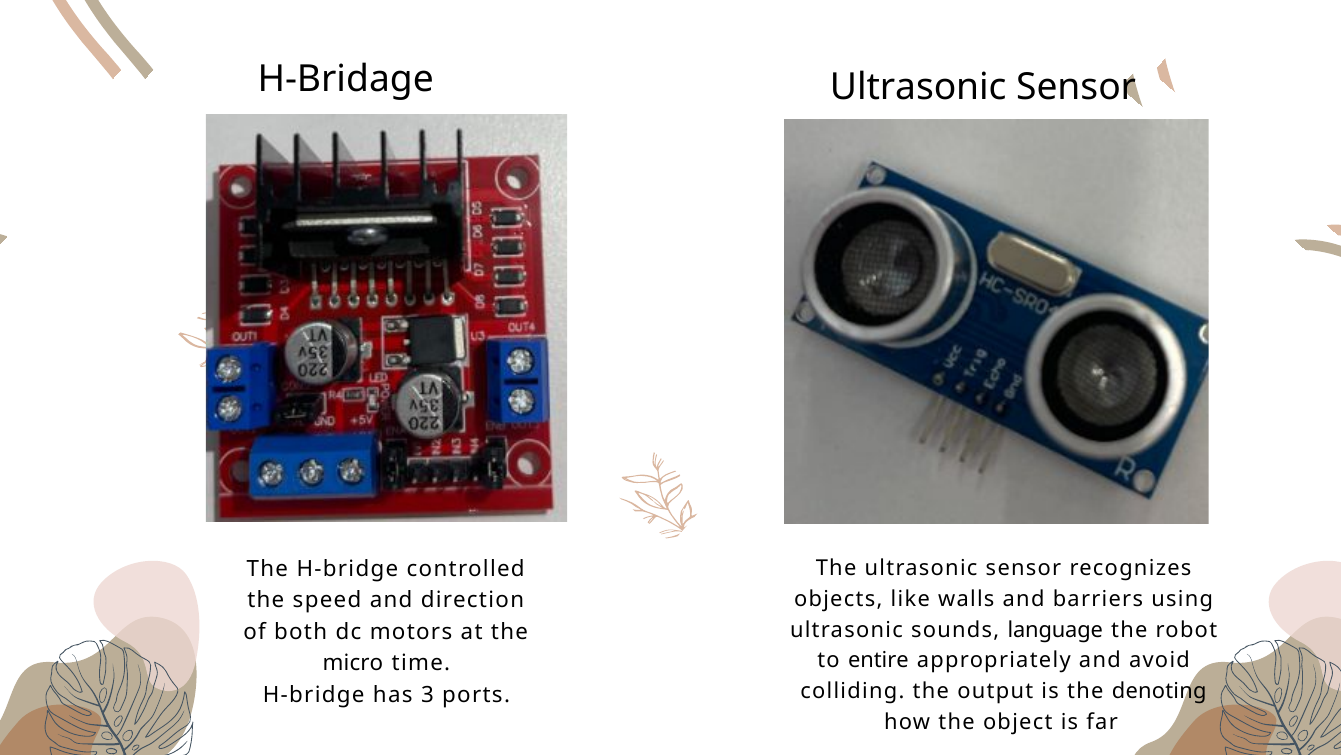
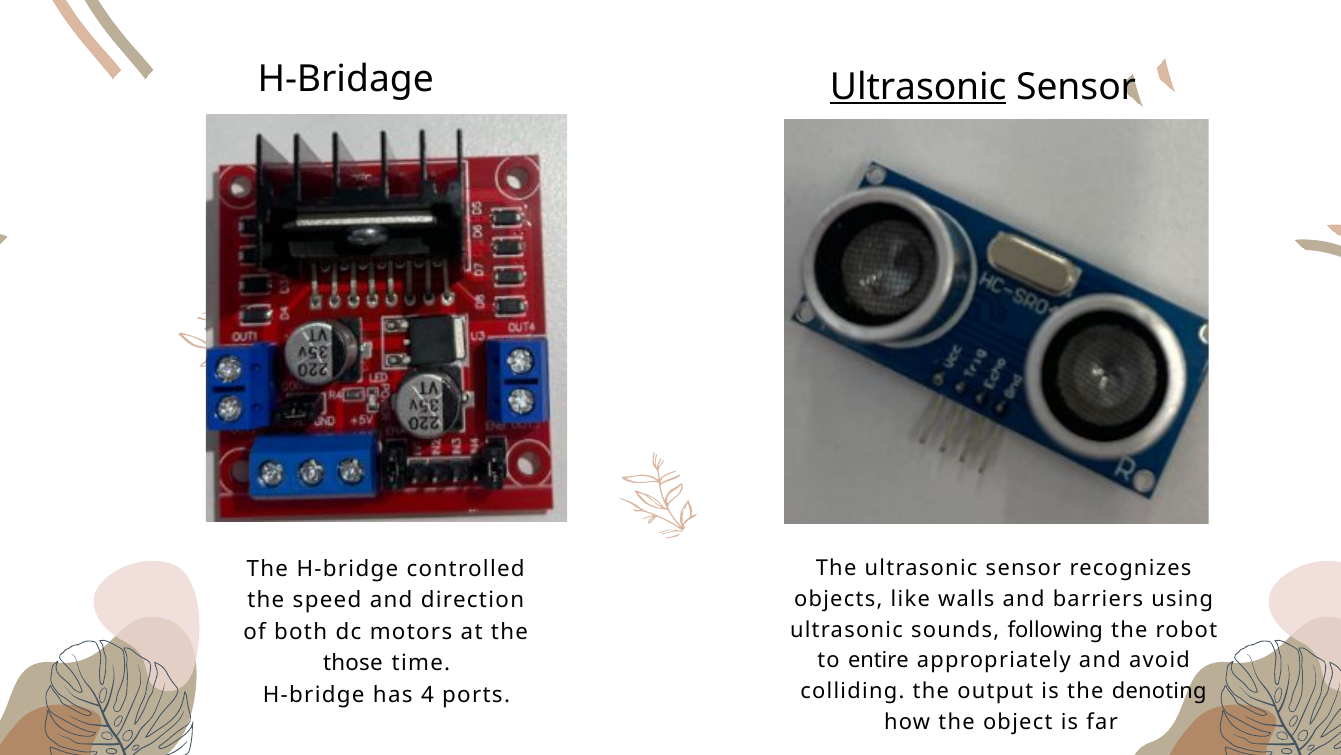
Ultrasonic at (918, 87) underline: none -> present
language: language -> following
micro: micro -> those
3: 3 -> 4
